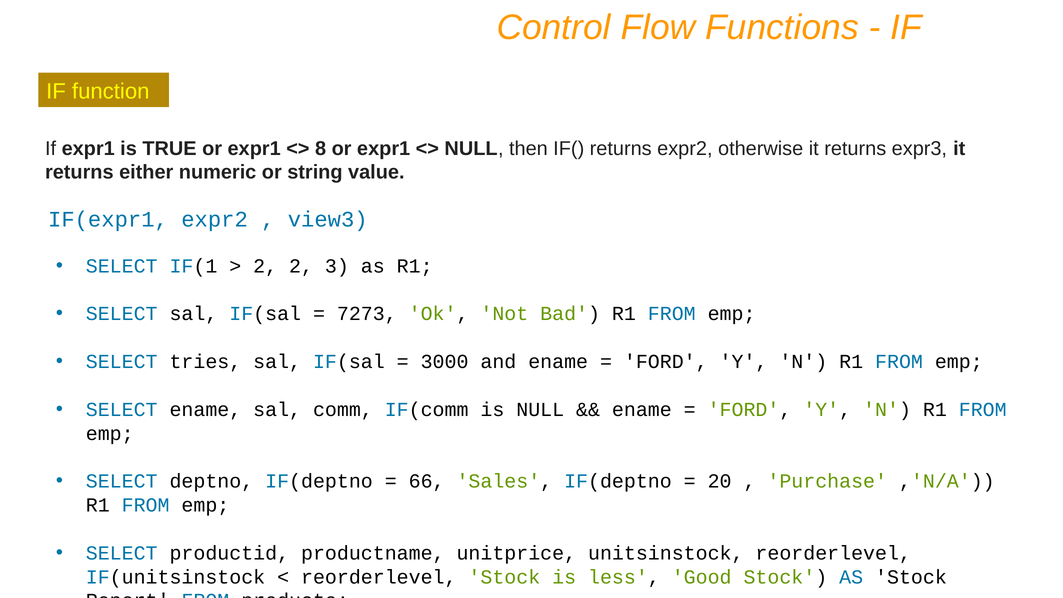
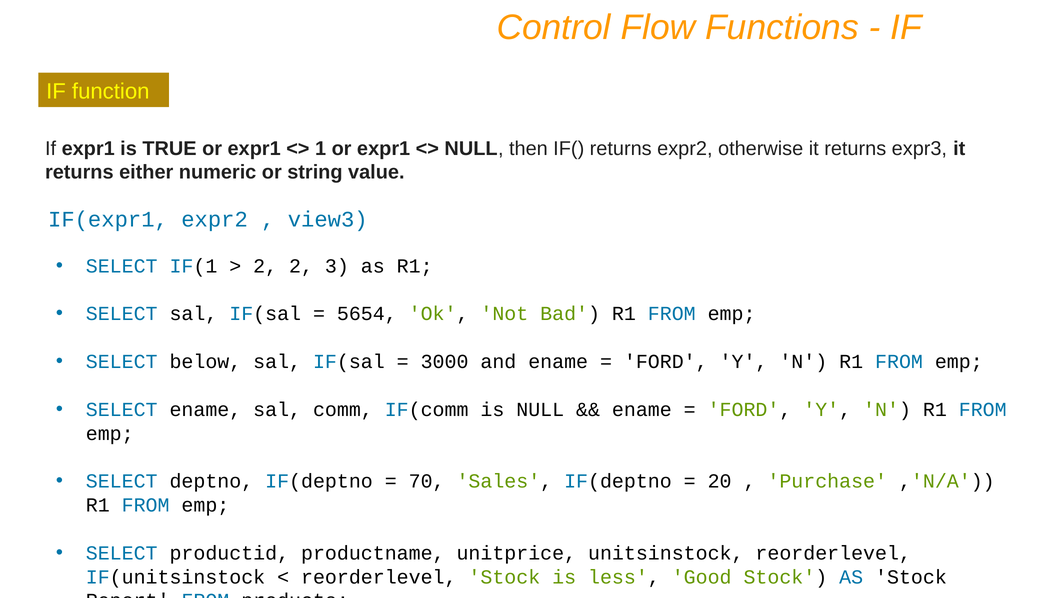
8: 8 -> 1
7273: 7273 -> 5654
tries: tries -> below
66: 66 -> 70
